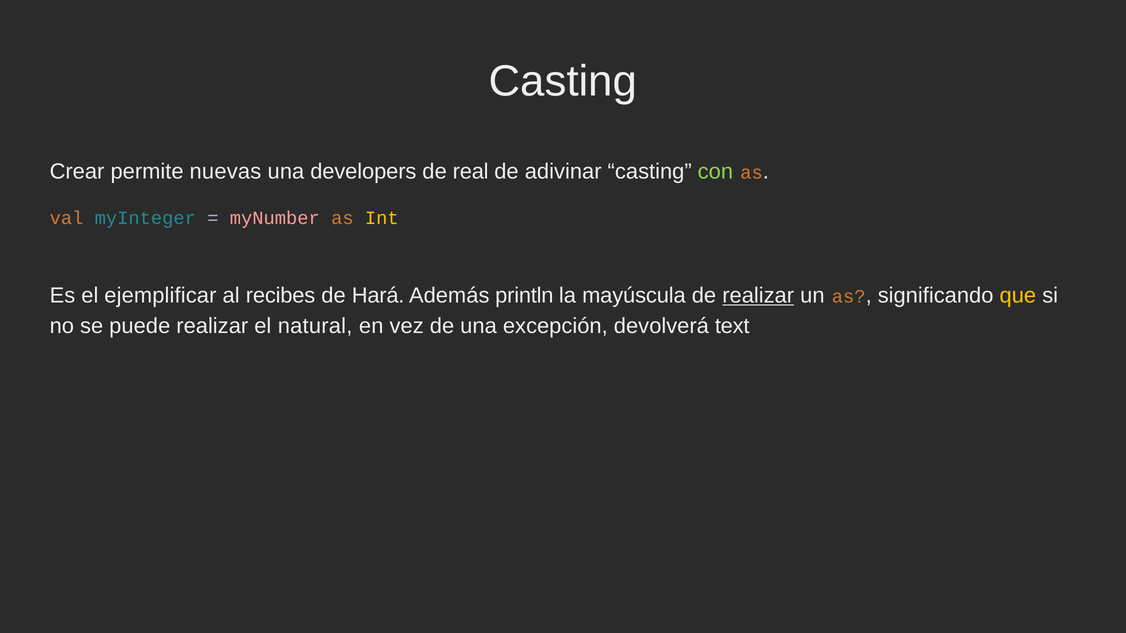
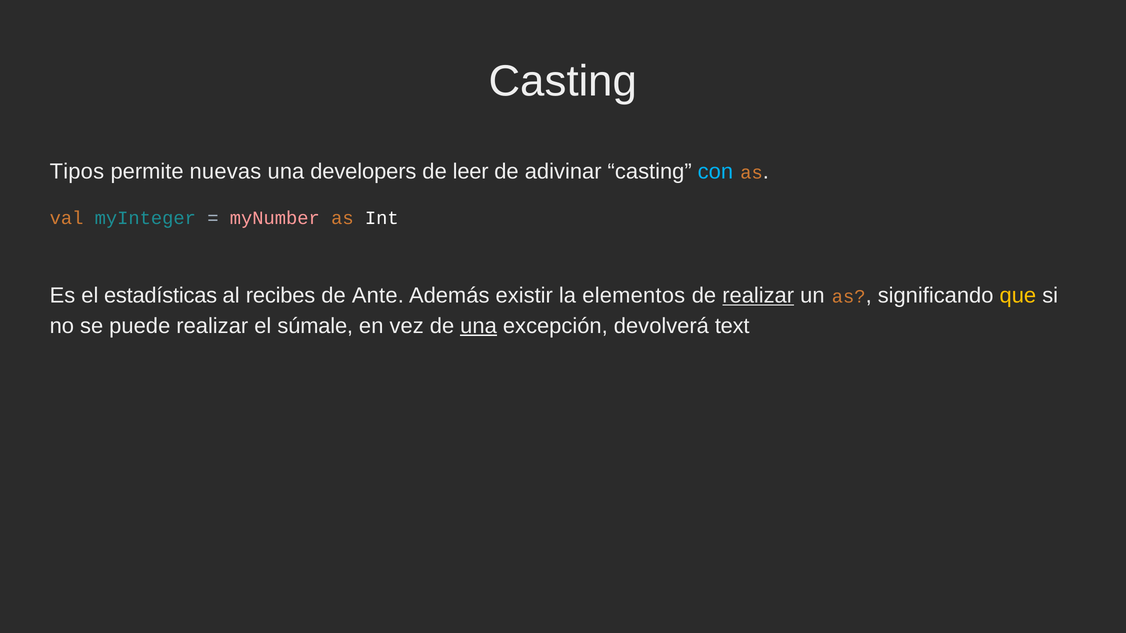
Crear: Crear -> Tipos
real: real -> leer
con colour: light green -> light blue
Int colour: yellow -> white
ejemplificar: ejemplificar -> estadísticas
Hará: Hará -> Ante
println: println -> existir
mayúscula: mayúscula -> elementos
natural: natural -> súmale
una at (479, 326) underline: none -> present
